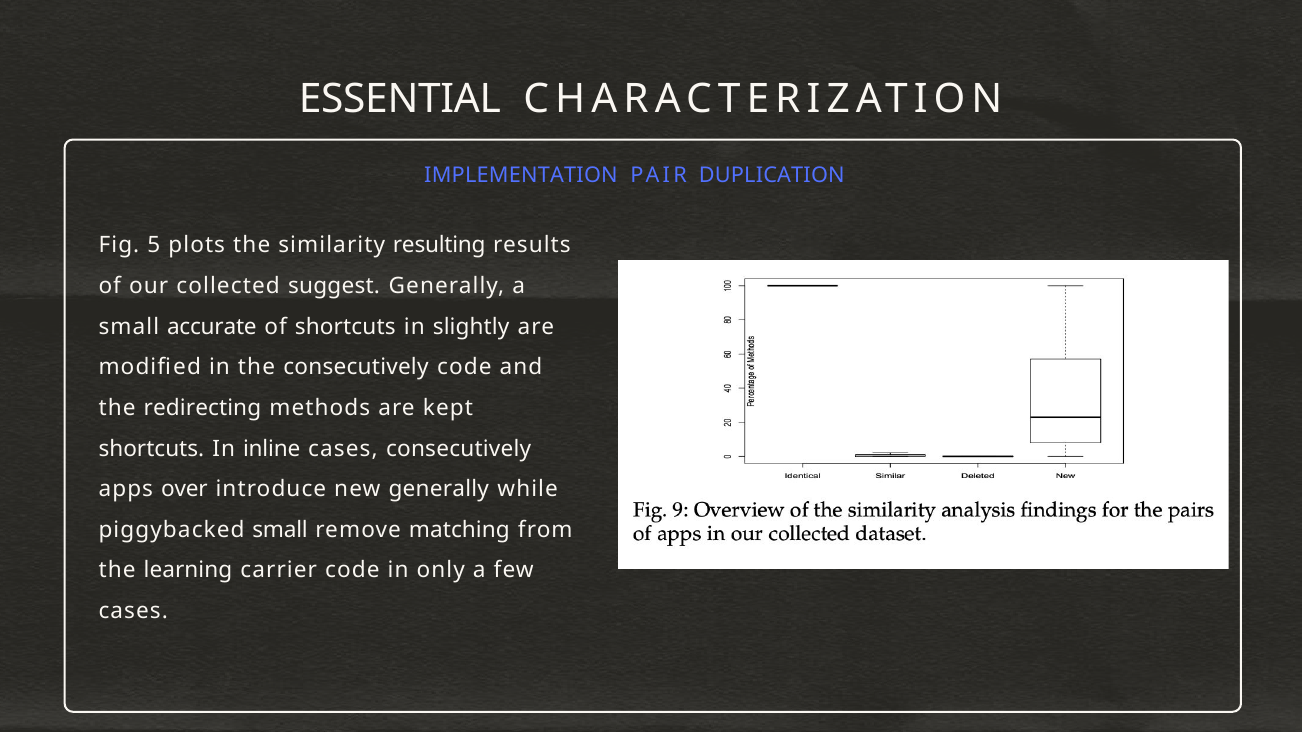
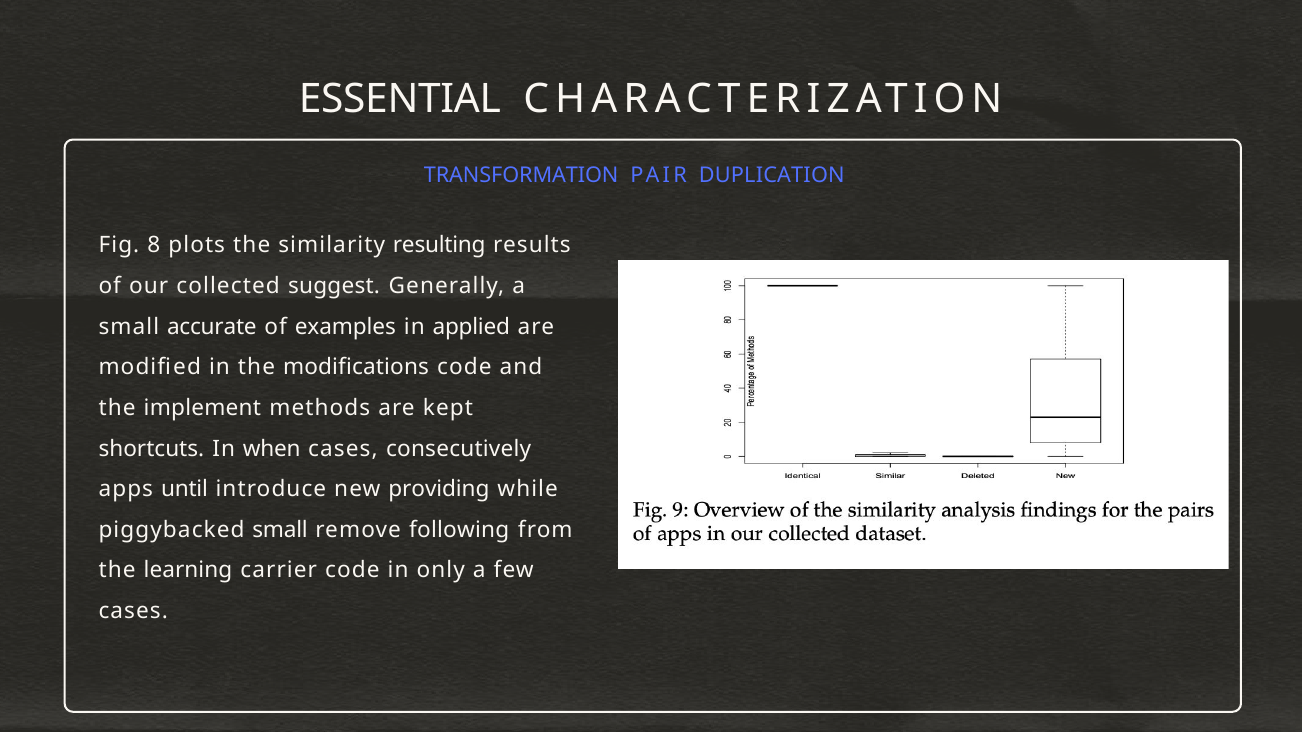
IMPLEMENTATION: IMPLEMENTATION -> TRANSFORMATION
5: 5 -> 8
of shortcuts: shortcuts -> examples
slightly: slightly -> applied
the consecutively: consecutively -> modifications
redirecting: redirecting -> implement
inline: inline -> when
over: over -> until
new generally: generally -> providing
matching: matching -> following
